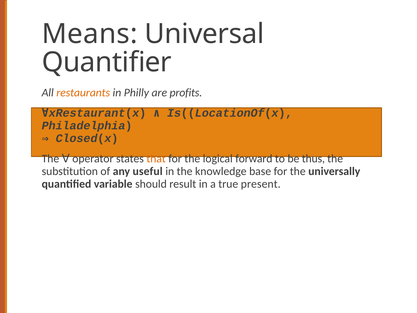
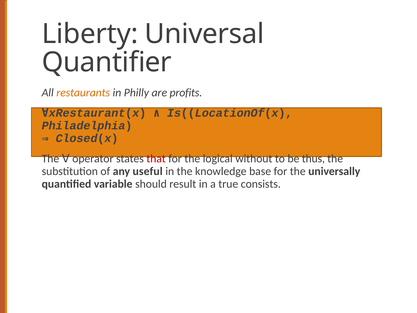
Means: Means -> Liberty
that colour: orange -> red
forward: forward -> without
present: present -> consists
